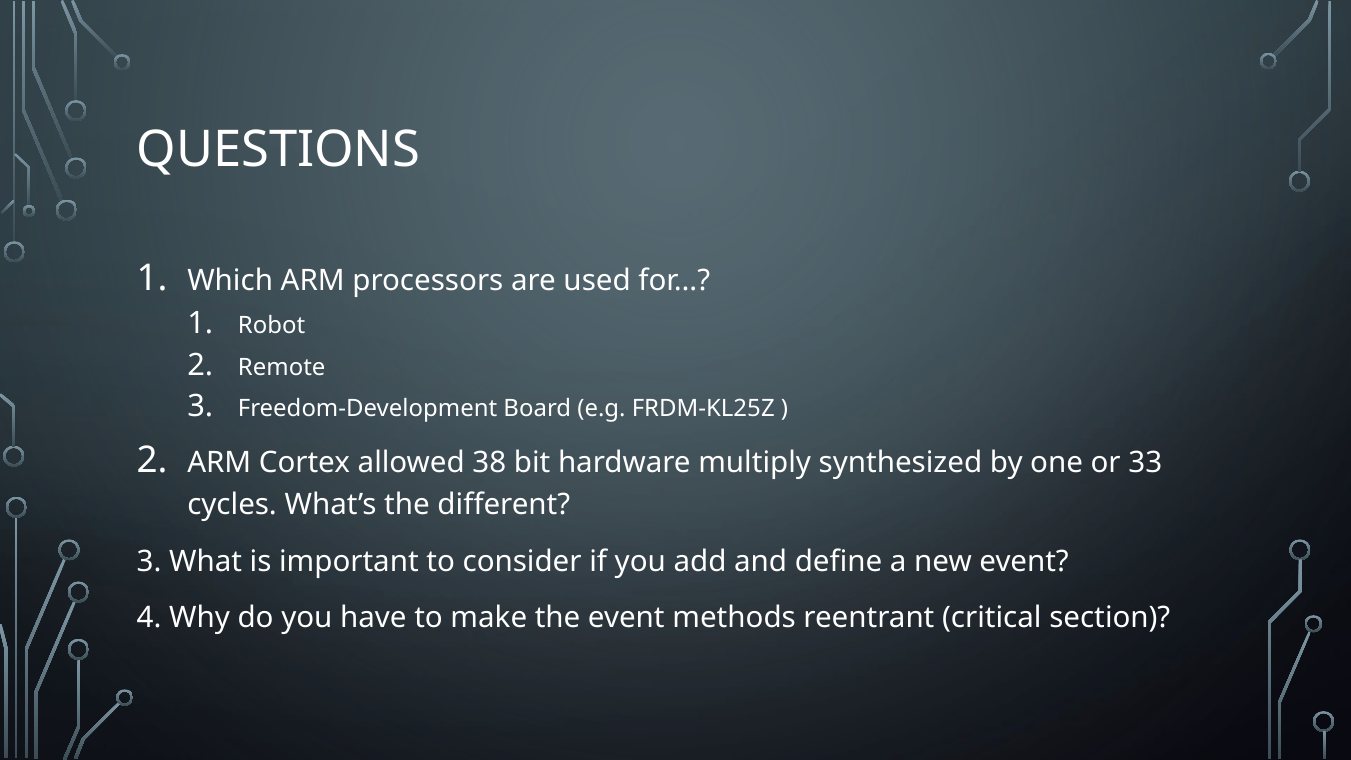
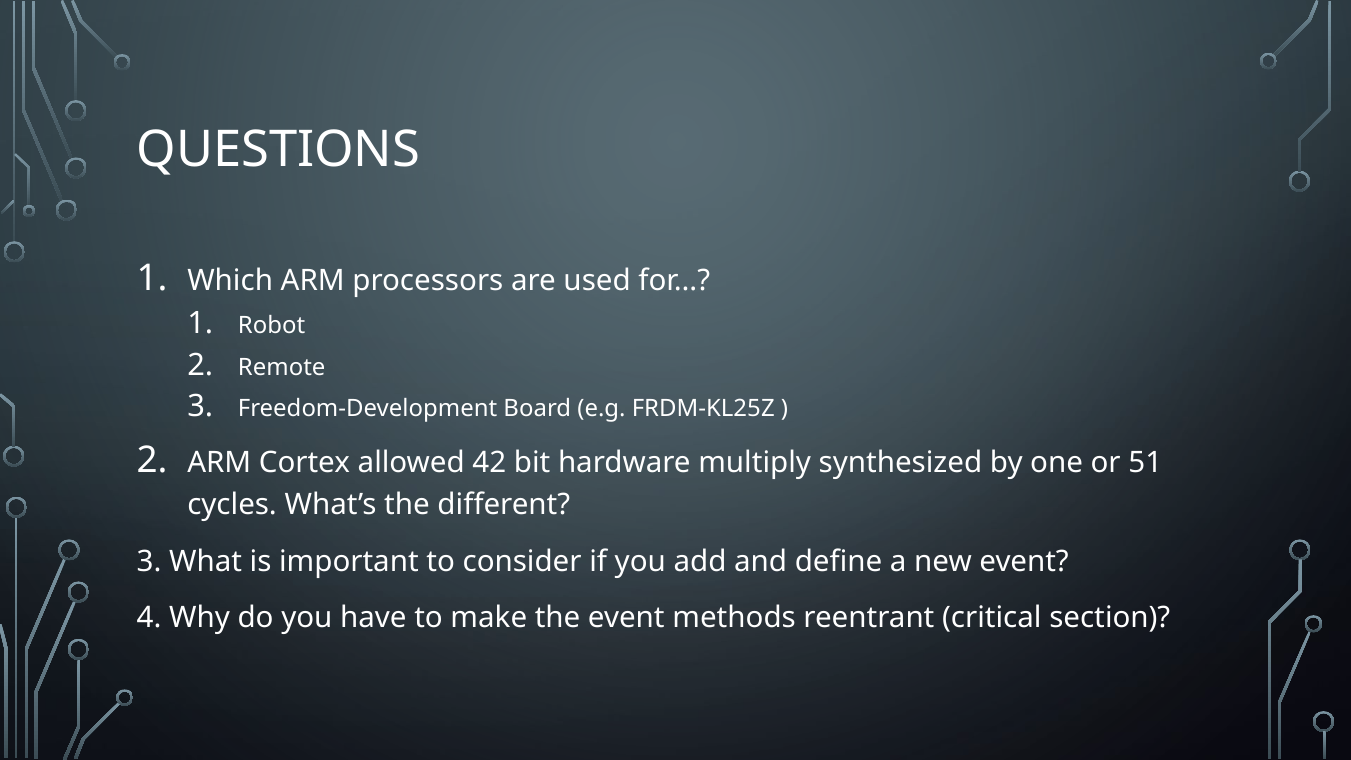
38: 38 -> 42
33: 33 -> 51
